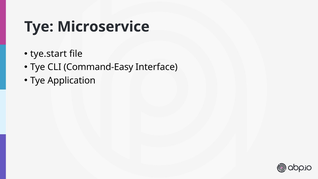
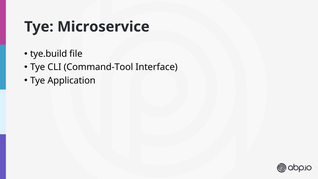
tye.start: tye.start -> tye.build
Command-Easy: Command-Easy -> Command-Tool
